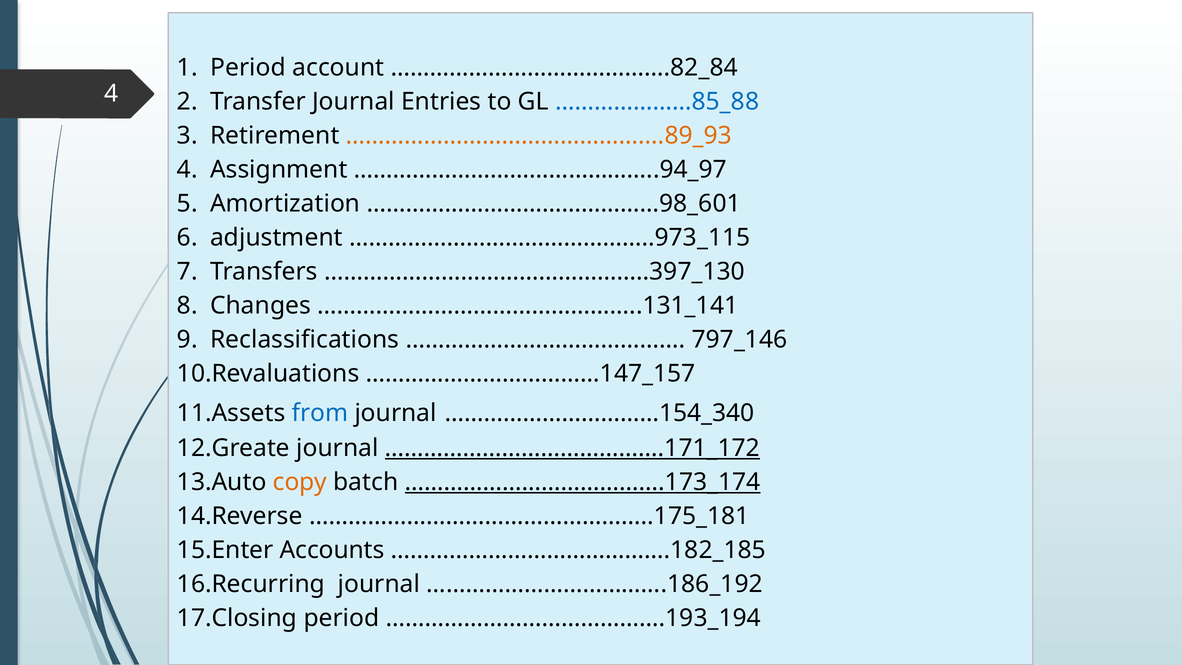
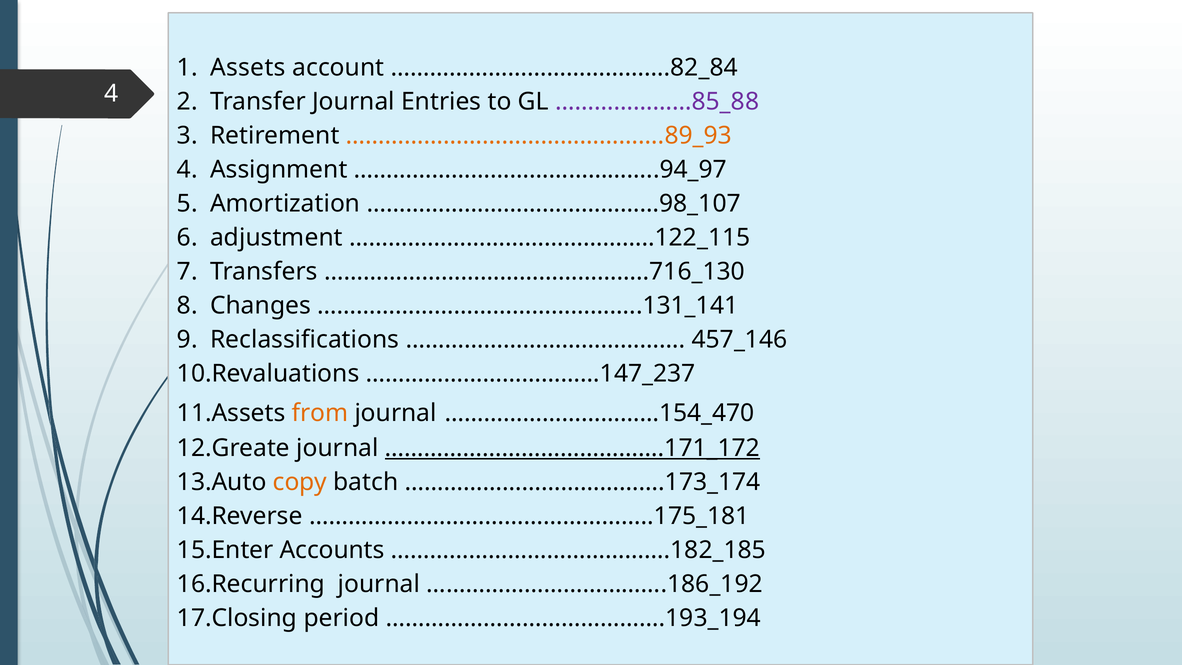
Period at (248, 67): Period -> Assets
…………………85_88 colour: blue -> purple
………………………………………98_601: ………………………………………98_601 -> ………………………………………98_107
………………………………………..973_115: ………………………………………..973_115 -> ………………………………………..122_115
…………………………………………..397_130: …………………………………………..397_130 -> …………………………………………..716_130
797_146: 797_146 -> 457_146
………………………………147_157: ………………………………147_157 -> ………………………………147_237
from colour: blue -> orange
……………………………154_340: ……………………………154_340 -> ……………………………154_470
………………………………….173_174 underline: present -> none
